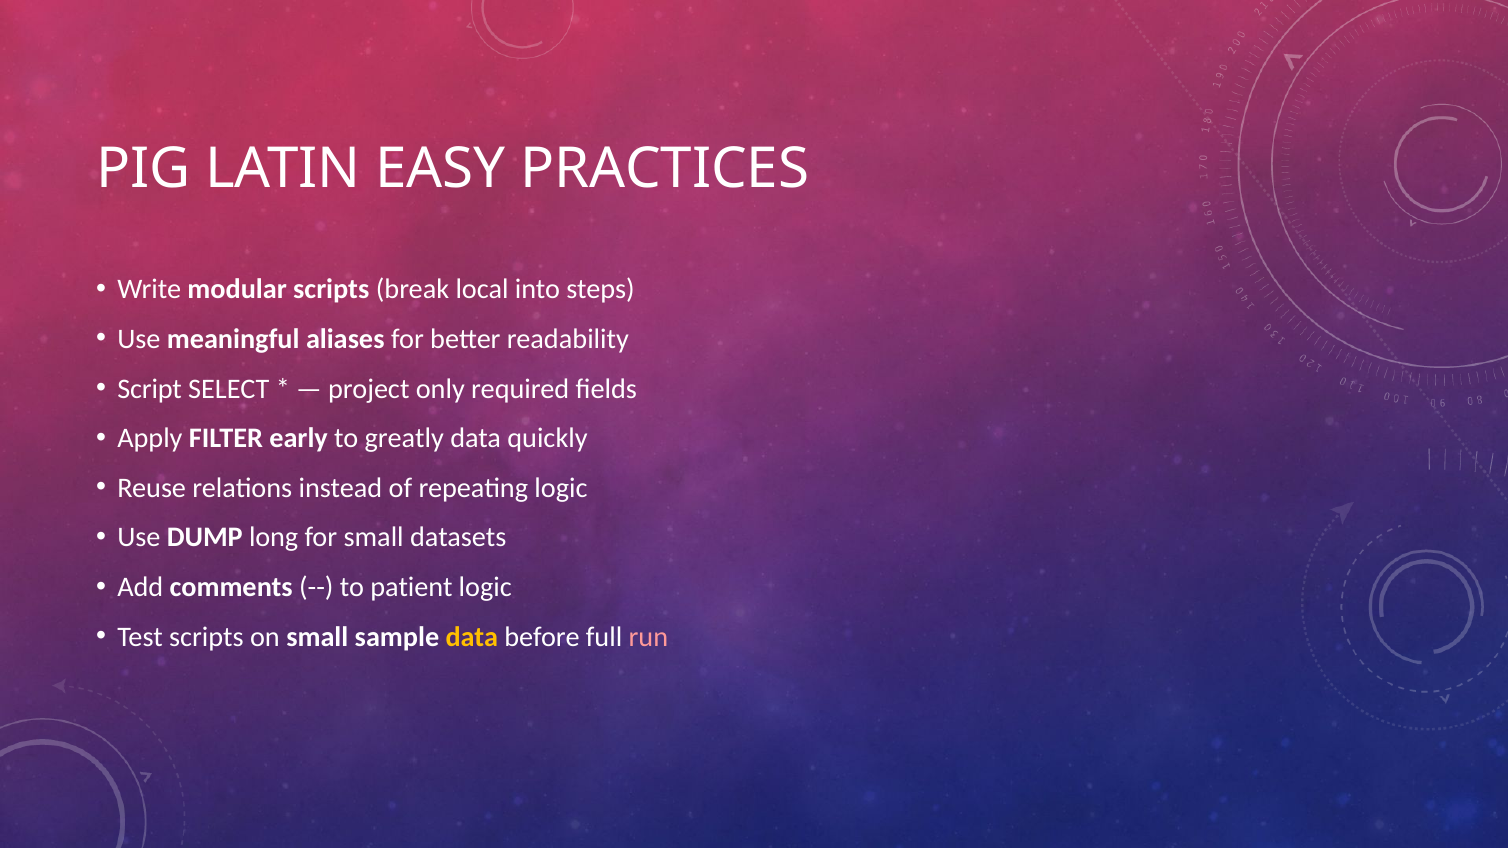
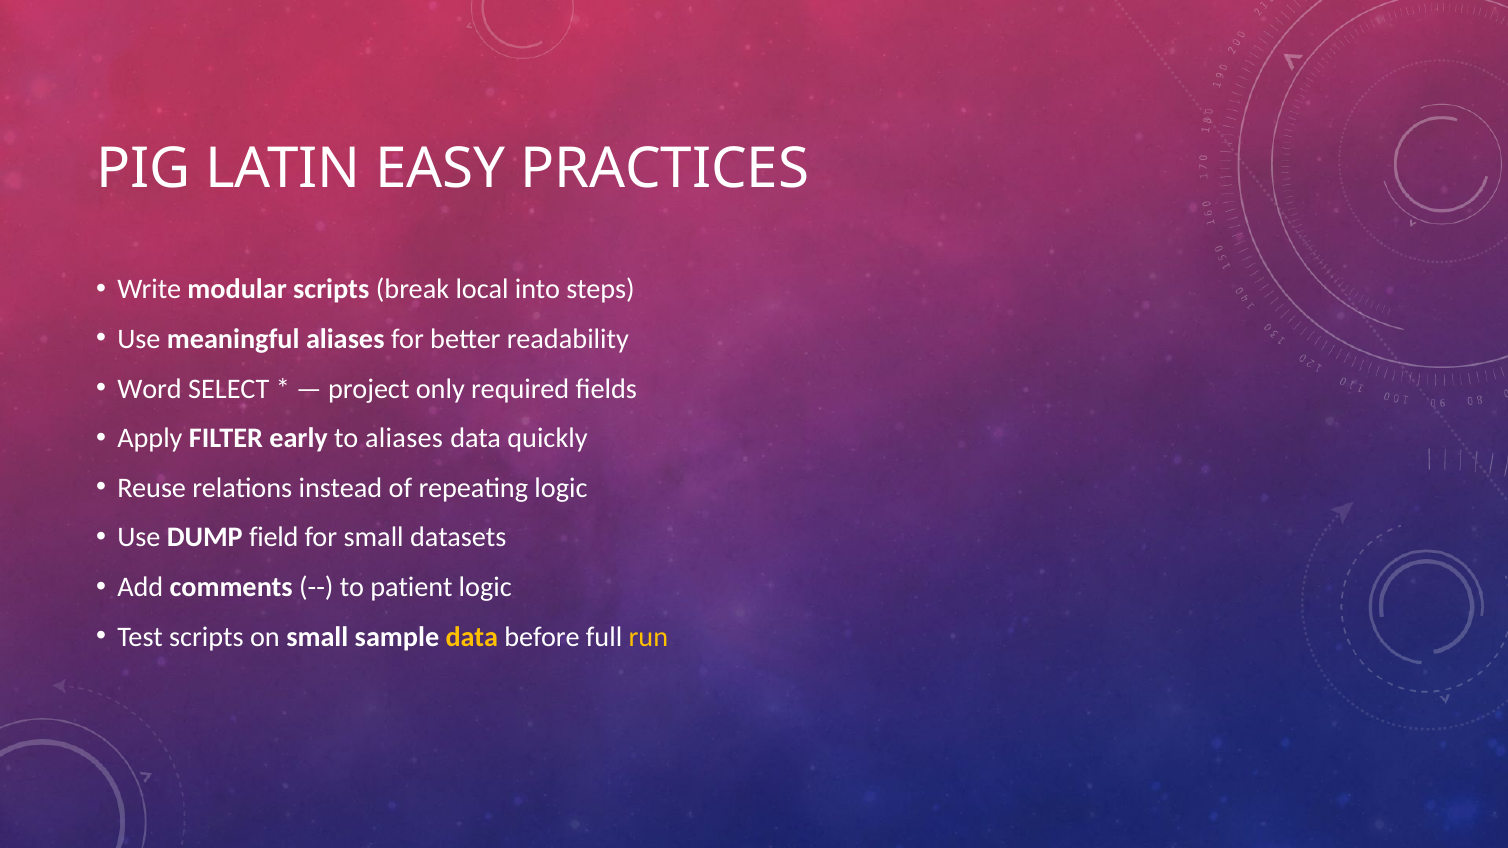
Script: Script -> Word
to greatly: greatly -> aliases
long: long -> field
run colour: pink -> yellow
